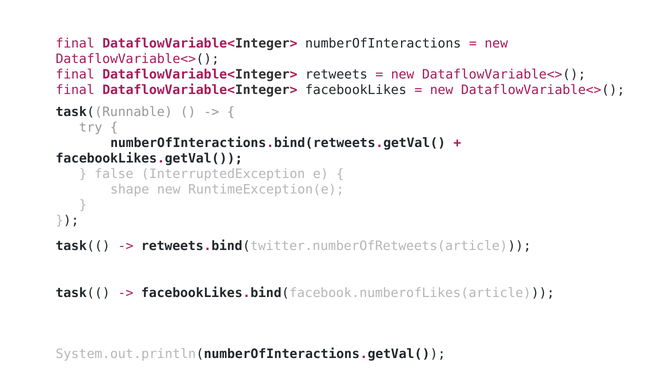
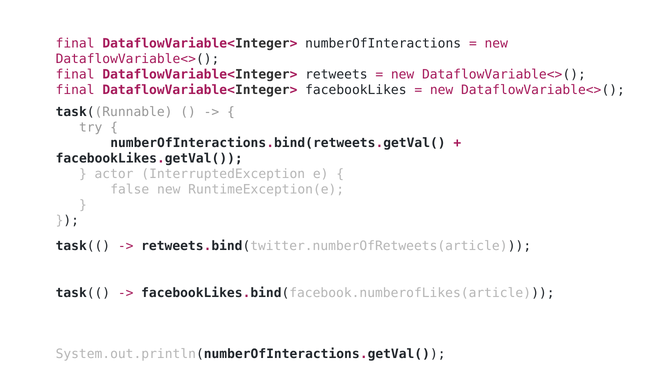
false: false -> actor
shape: shape -> false
